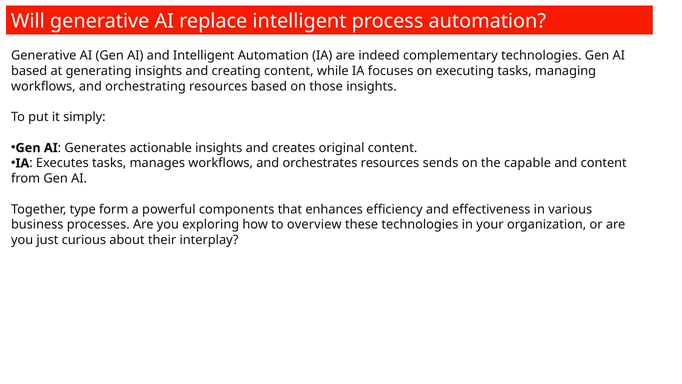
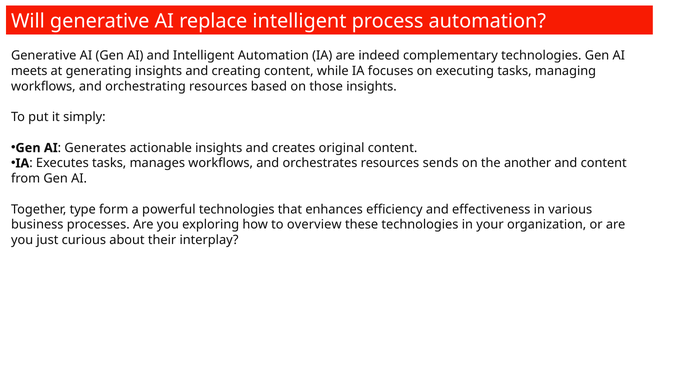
based at (29, 71): based -> meets
capable: capable -> another
powerful components: components -> technologies
